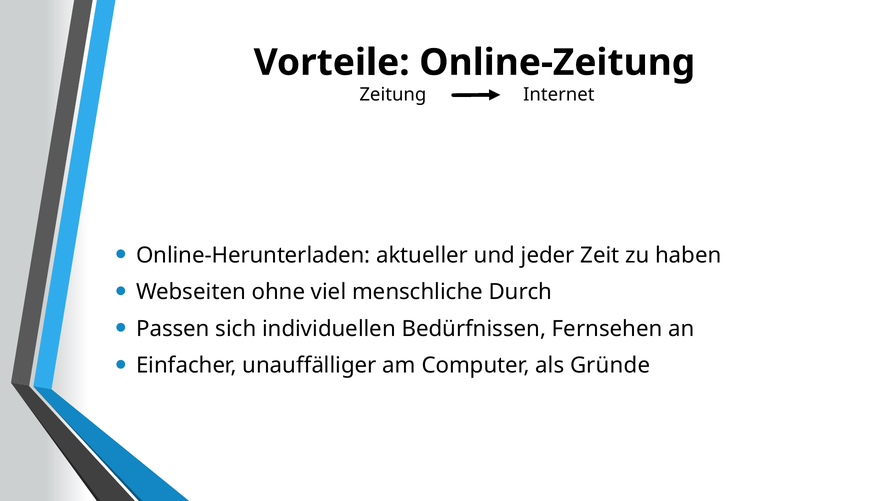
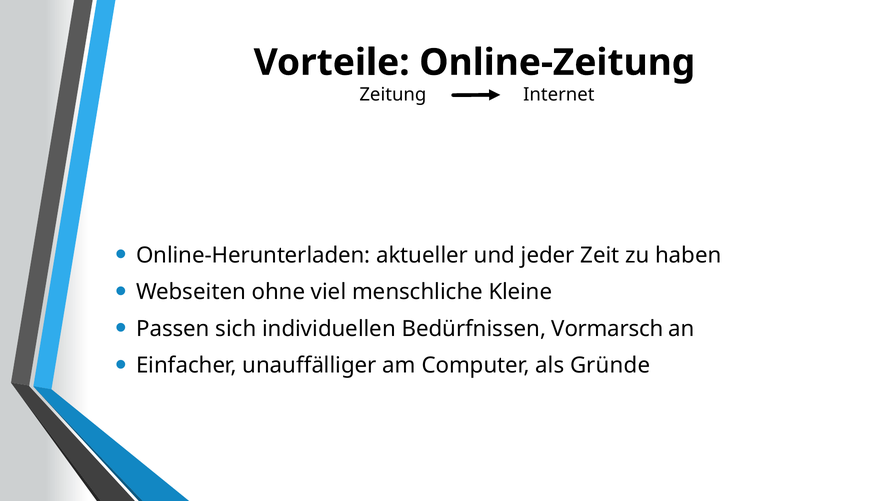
Durch: Durch -> Kleine
Fernsehen: Fernsehen -> Vormarsch
